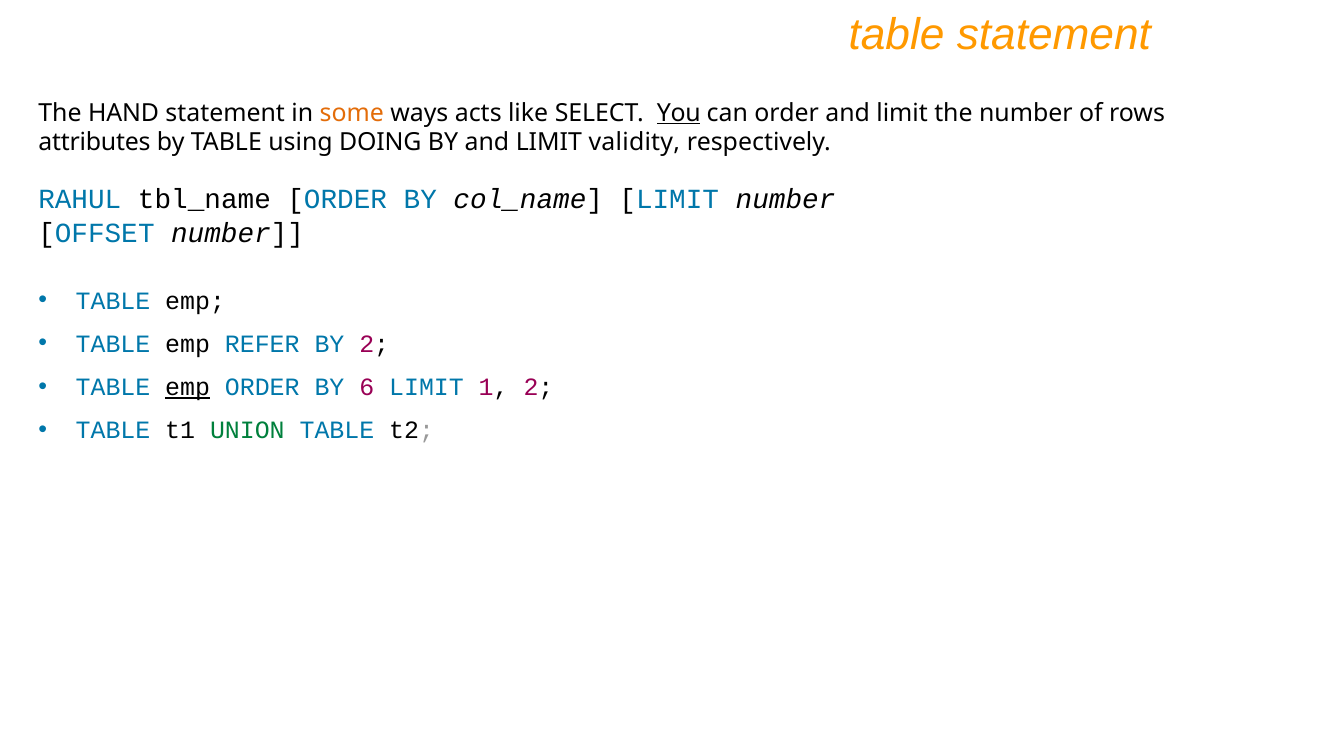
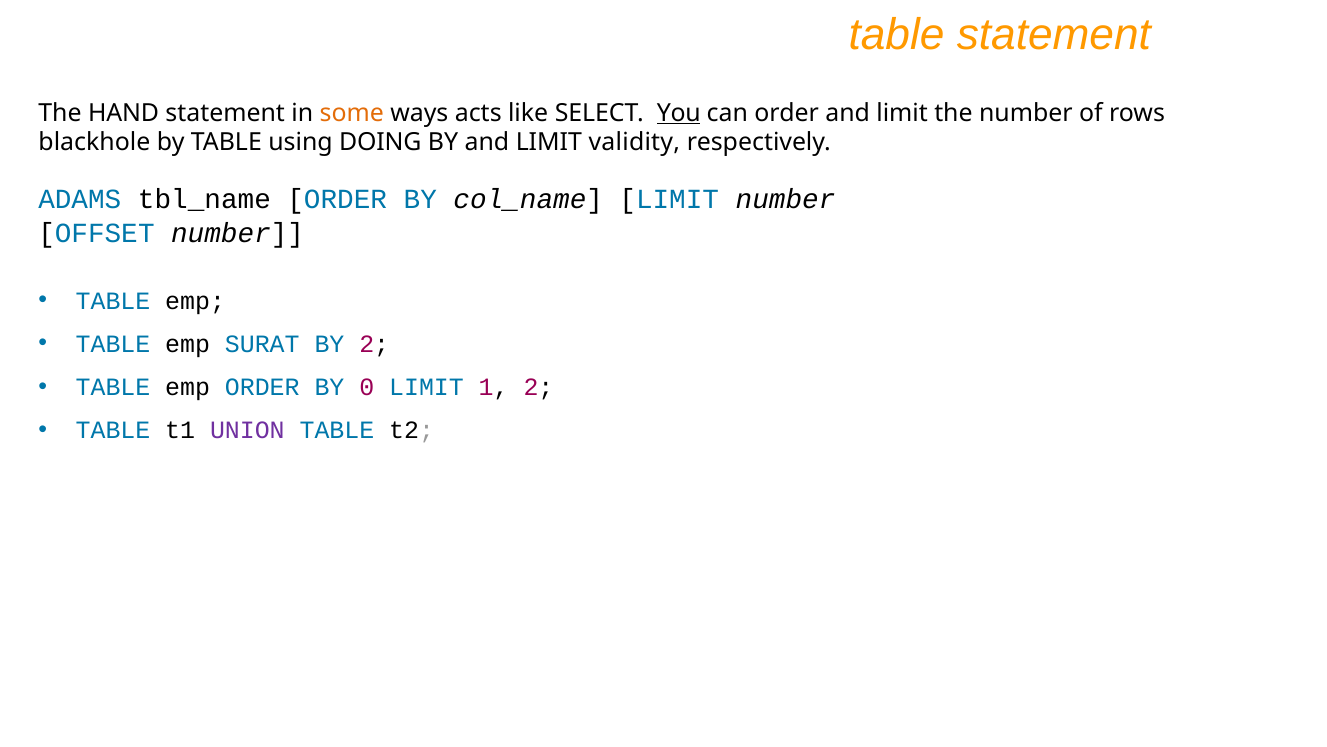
attributes: attributes -> blackhole
RAHUL: RAHUL -> ADAMS
REFER: REFER -> SURAT
emp at (188, 387) underline: present -> none
6: 6 -> 0
UNION colour: green -> purple
